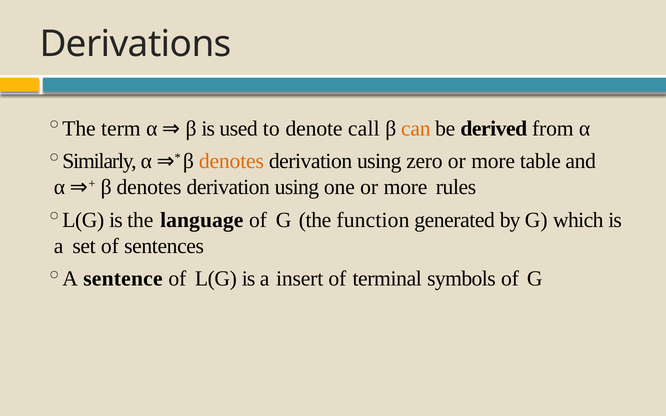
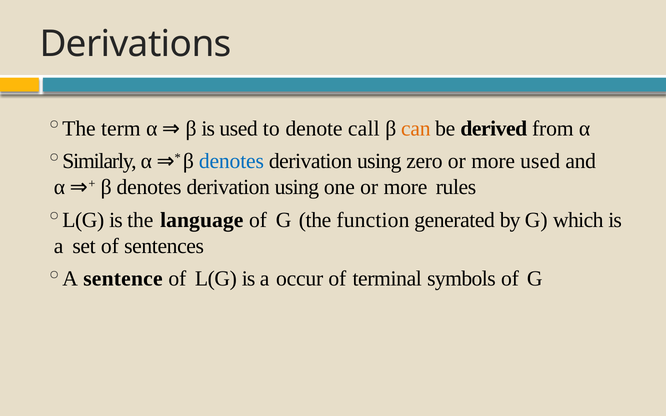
denotes at (231, 161) colour: orange -> blue
more table: table -> used
insert: insert -> occur
